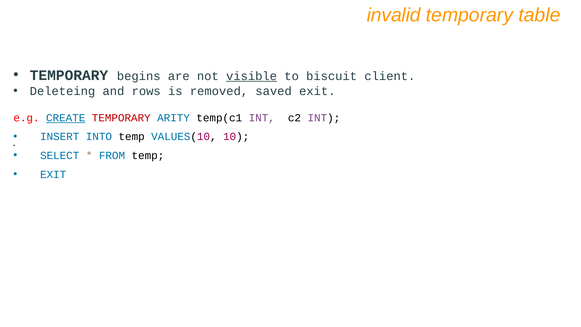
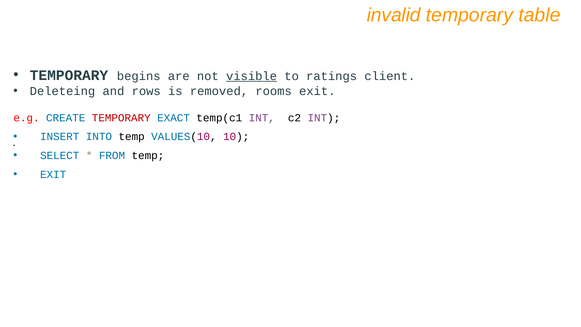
biscuit: biscuit -> ratings
saved: saved -> rooms
CREATE underline: present -> none
ARITY: ARITY -> EXACT
